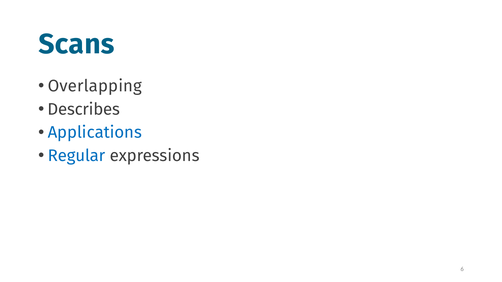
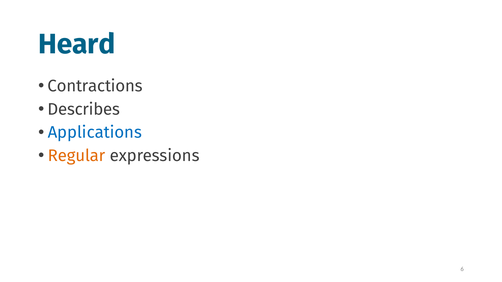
Scans: Scans -> Heard
Overlapping: Overlapping -> Contractions
Regular colour: blue -> orange
